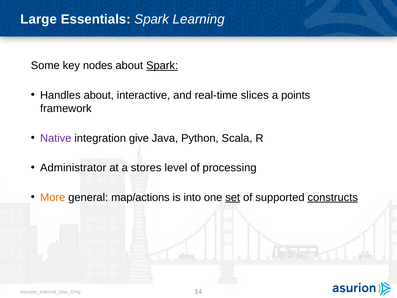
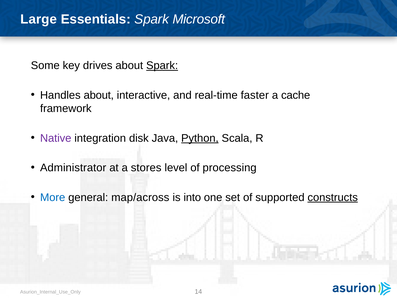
Learning: Learning -> Microsoft
nodes: nodes -> drives
slices: slices -> faster
points: points -> cache
give: give -> disk
Python underline: none -> present
More colour: orange -> blue
map/actions: map/actions -> map/across
set underline: present -> none
